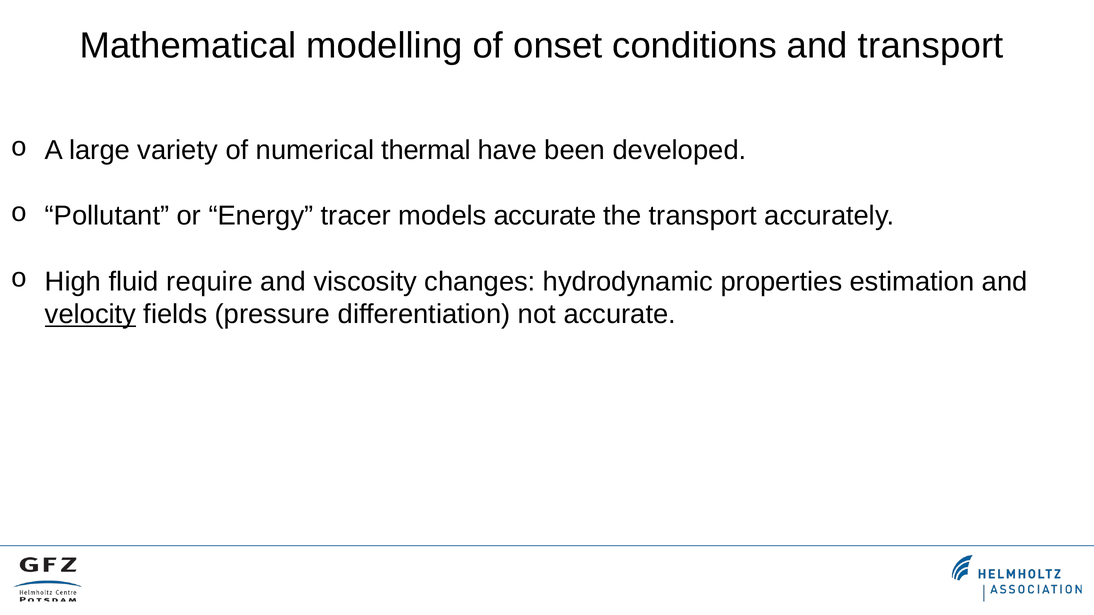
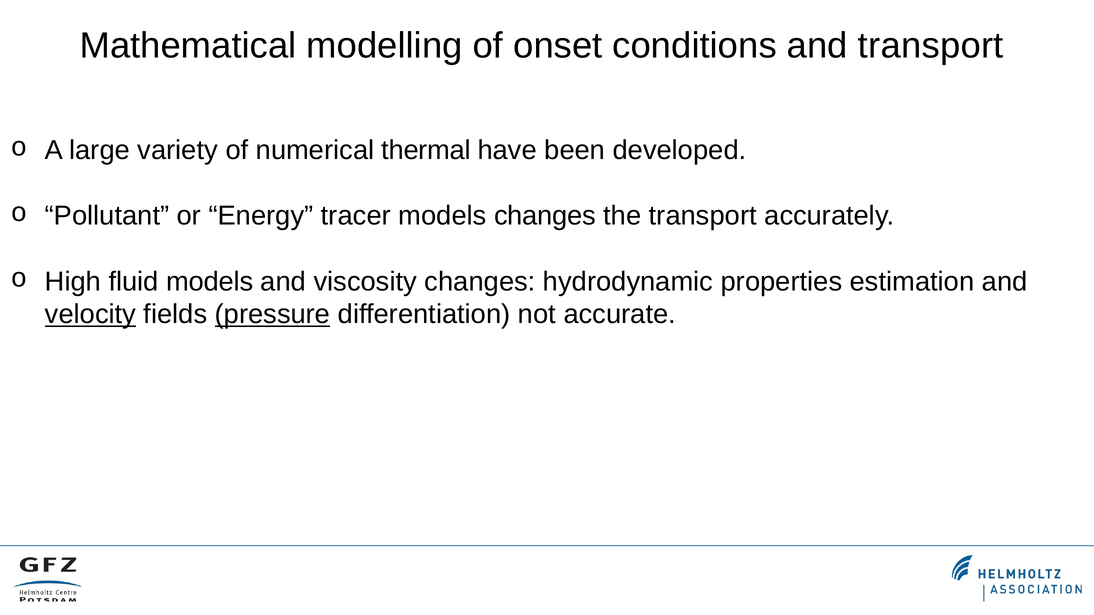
models accurate: accurate -> changes
fluid require: require -> models
pressure underline: none -> present
